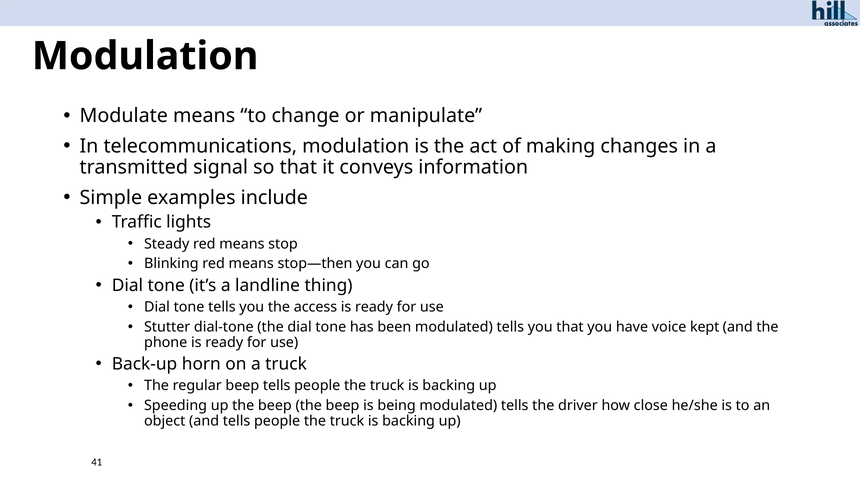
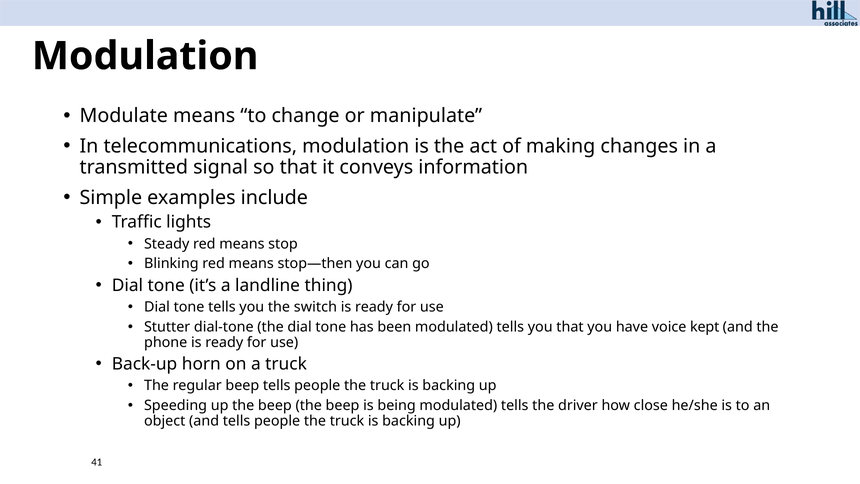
access: access -> switch
